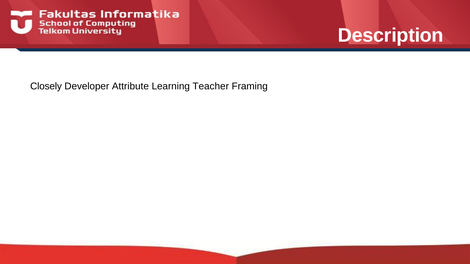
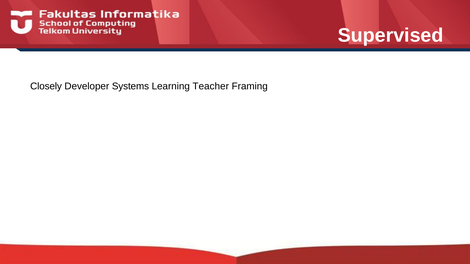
Description: Description -> Supervised
Attribute: Attribute -> Systems
